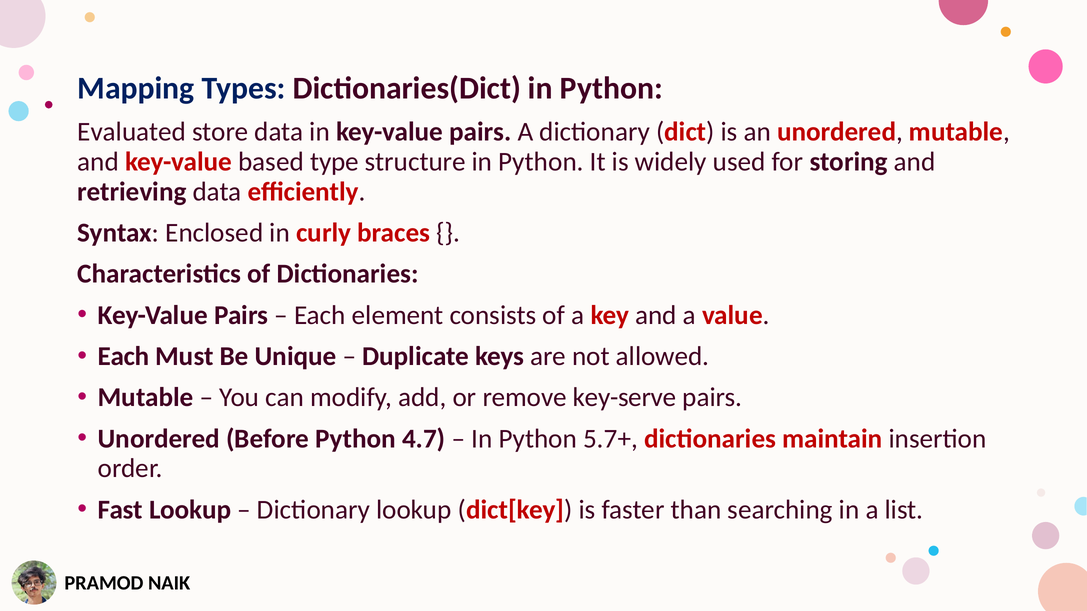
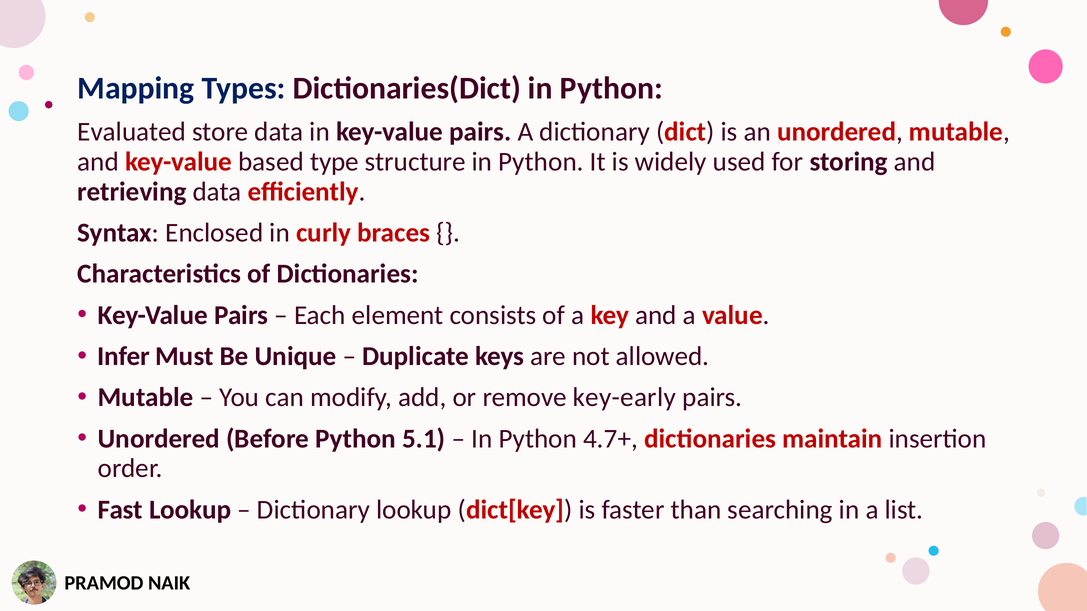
Each at (124, 357): Each -> Infer
key-serve: key-serve -> key-early
4.7: 4.7 -> 5.1
5.7+: 5.7+ -> 4.7+
